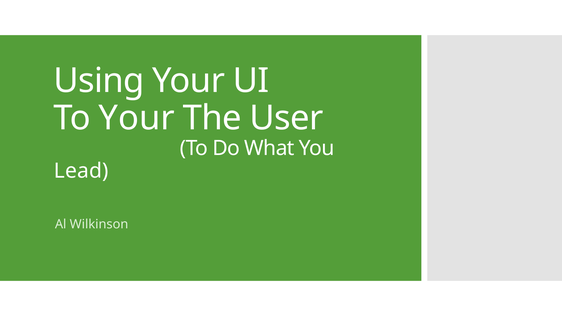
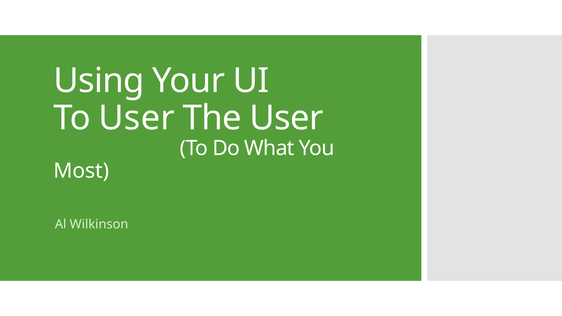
To Your: Your -> User
Lead: Lead -> Most
